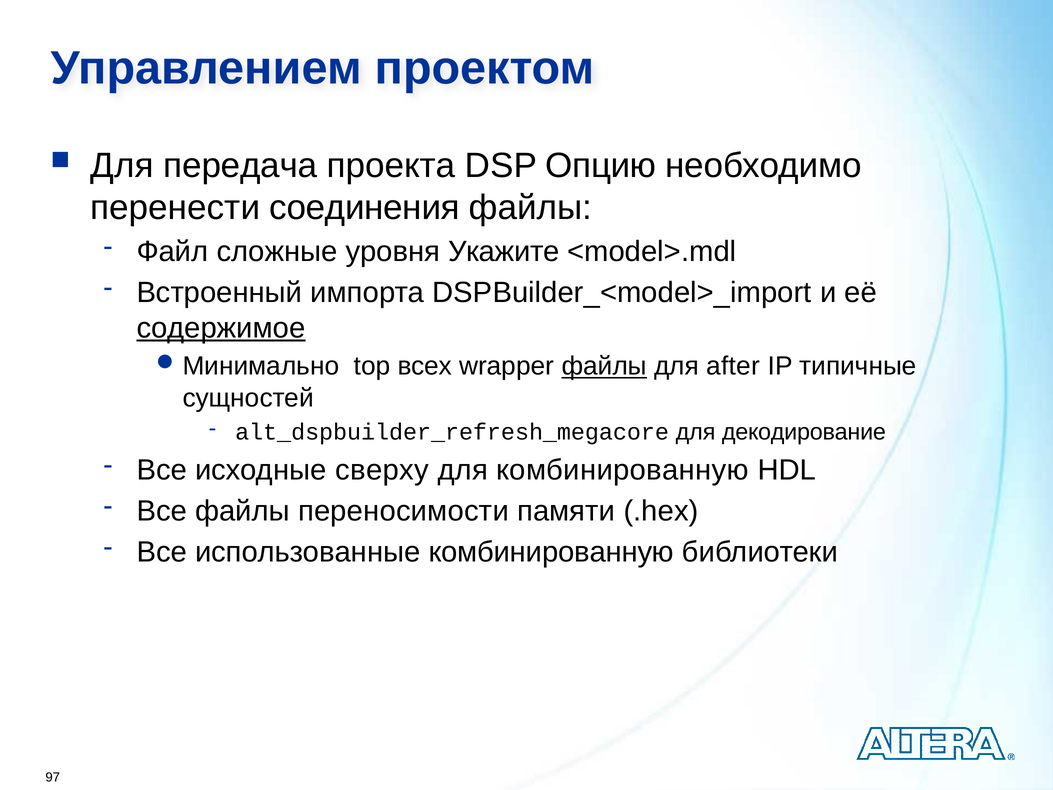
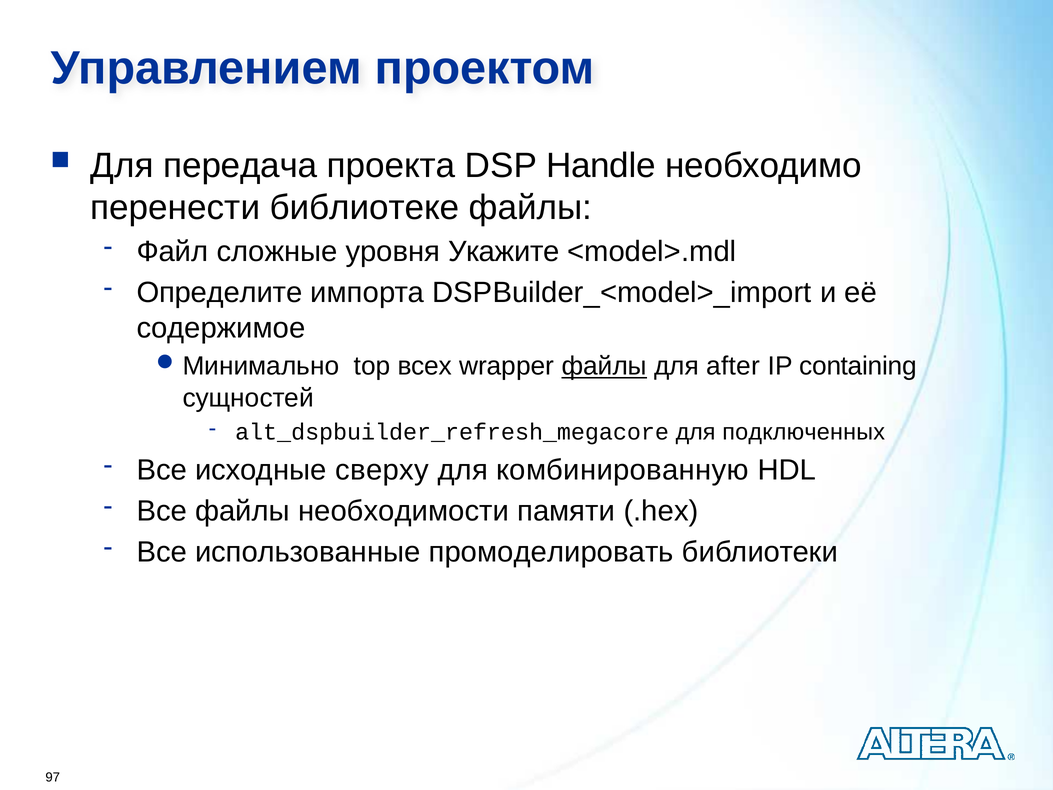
Опцию: Опцию -> Handle
соединения: соединения -> библиотеке
Встроенный: Встроенный -> Определите
содержимое underline: present -> none
типичные: типичные -> containing
декодирование: декодирование -> подключенных
переносимости: переносимости -> необходимости
использованные комбинированную: комбинированную -> промоделировать
